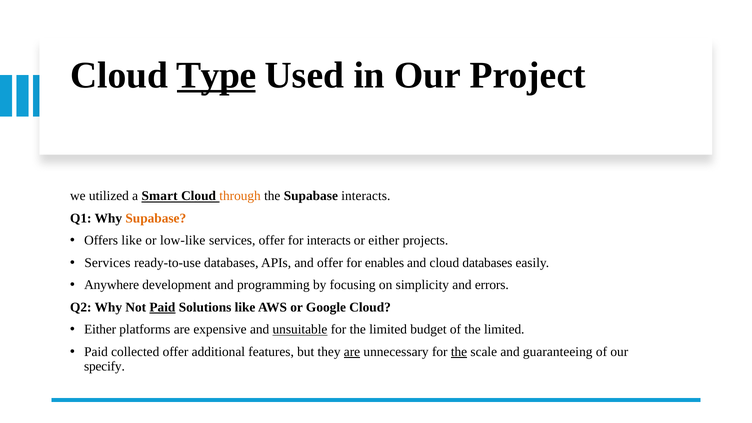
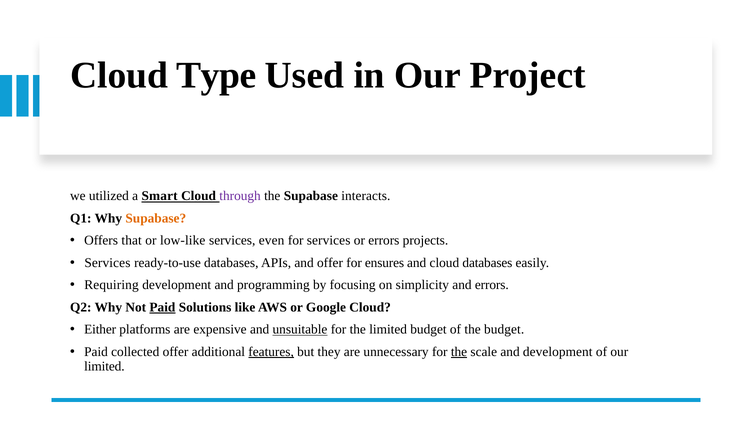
Type underline: present -> none
through colour: orange -> purple
Offers like: like -> that
services offer: offer -> even
for interacts: interacts -> services
or either: either -> errors
enables: enables -> ensures
Anywhere: Anywhere -> Requiring
of the limited: limited -> budget
features underline: none -> present
are at (352, 352) underline: present -> none
and guaranteeing: guaranteeing -> development
specify at (104, 366): specify -> limited
